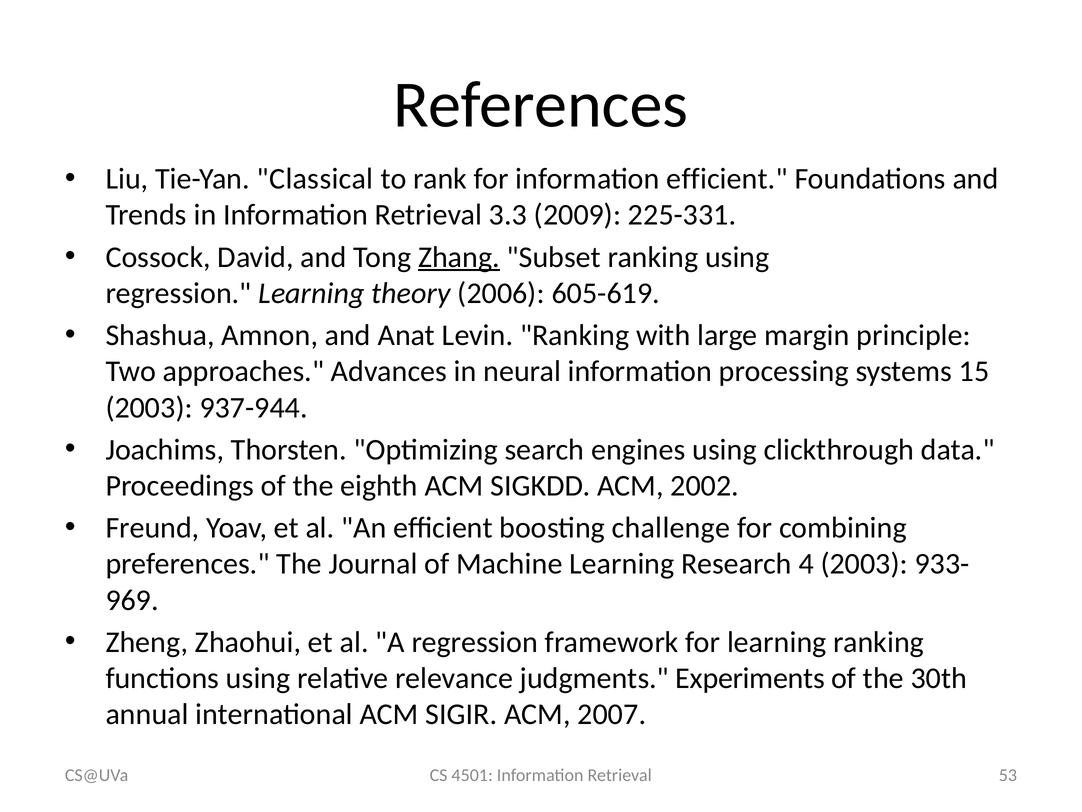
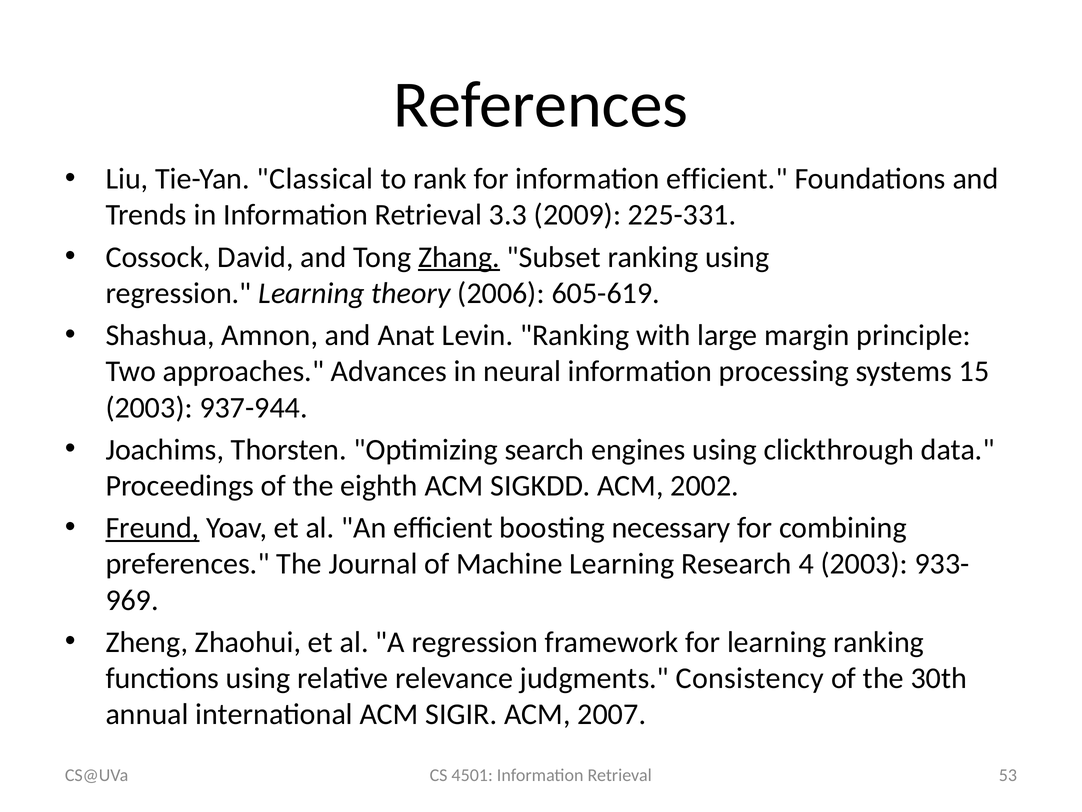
Freund underline: none -> present
challenge: challenge -> necessary
Experiments: Experiments -> Consistency
